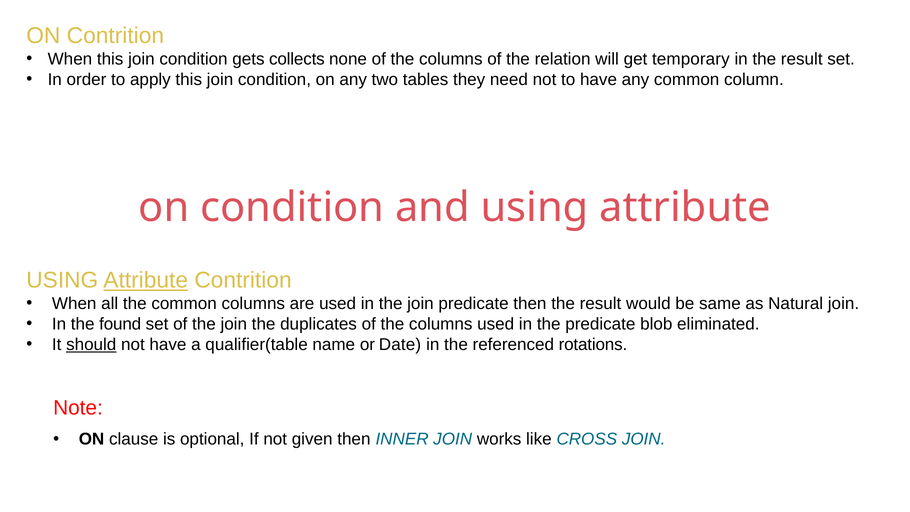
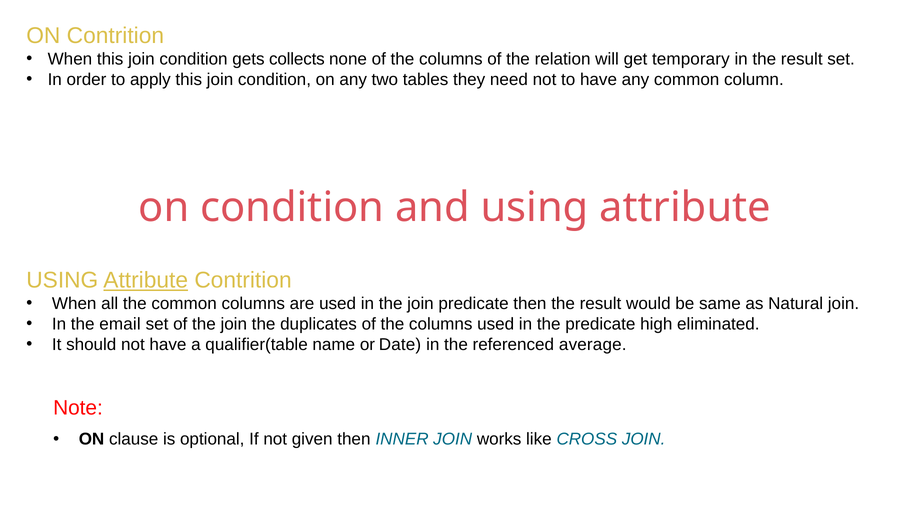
found: found -> email
blob: blob -> high
should underline: present -> none
rotations: rotations -> average
